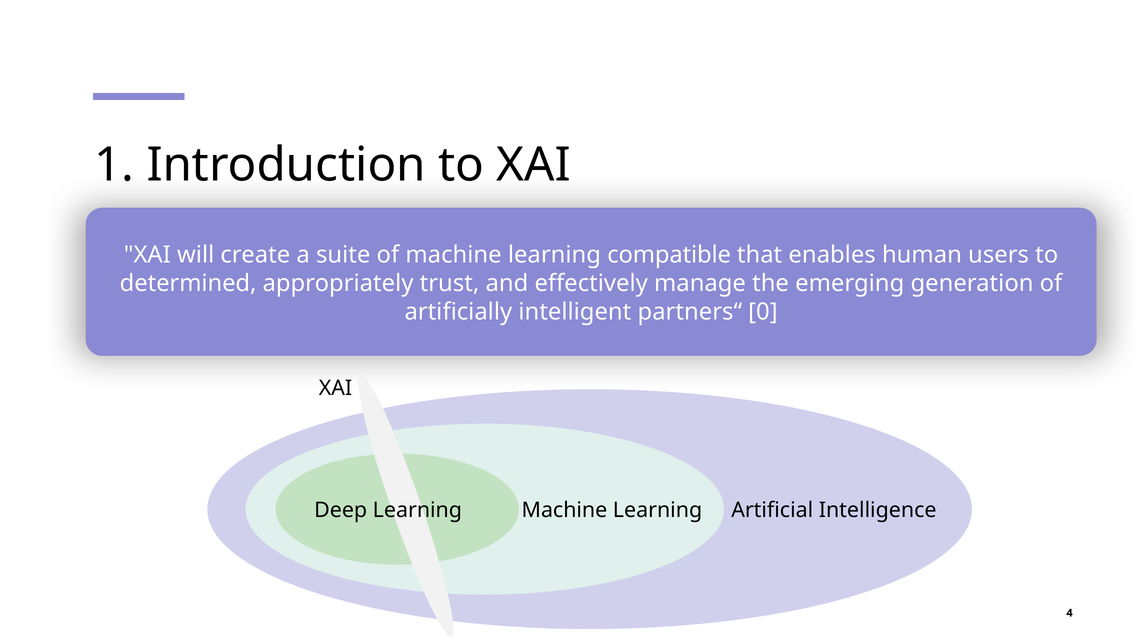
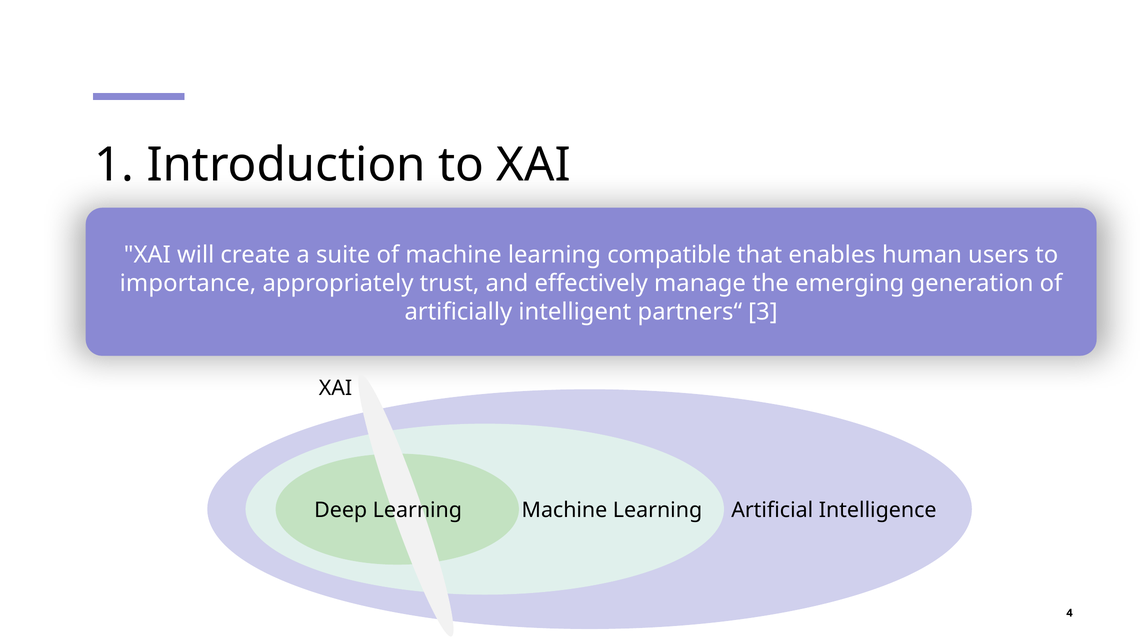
determined: determined -> importance
0: 0 -> 3
